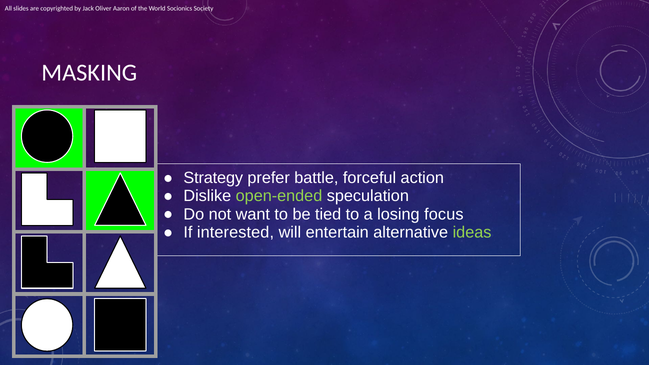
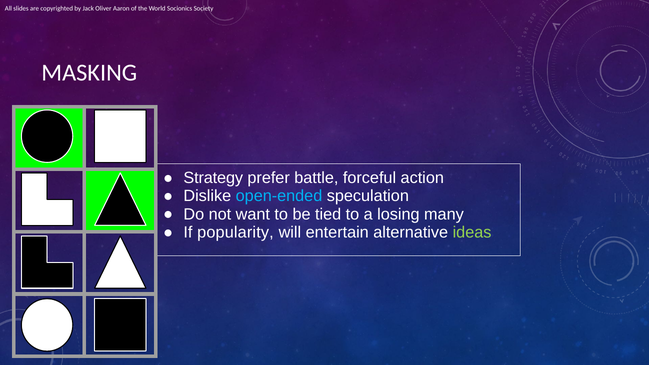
open-ended colour: light green -> light blue
focus: focus -> many
interested: interested -> popularity
